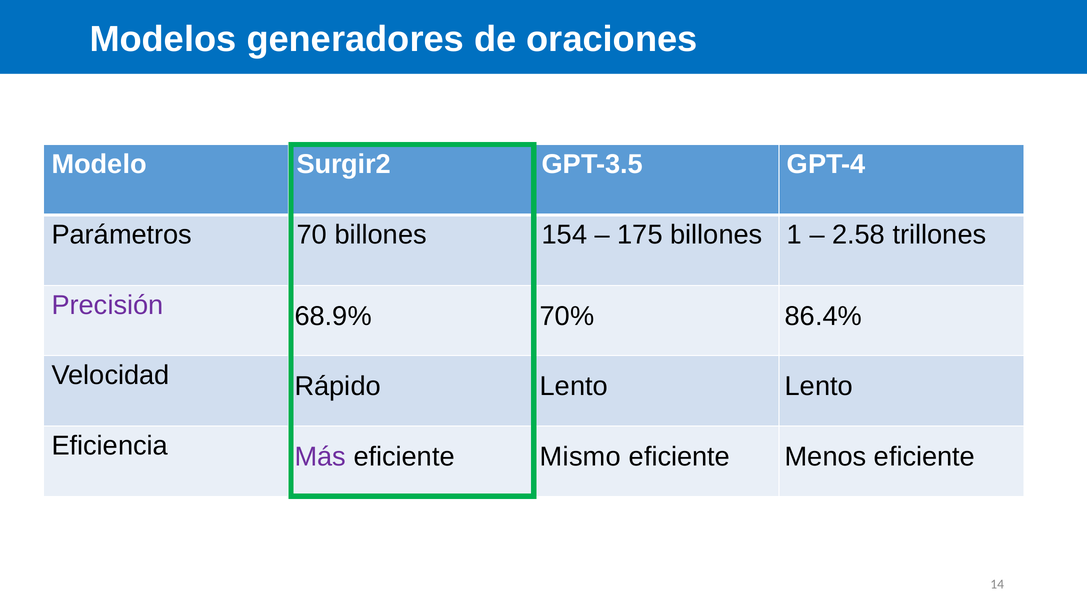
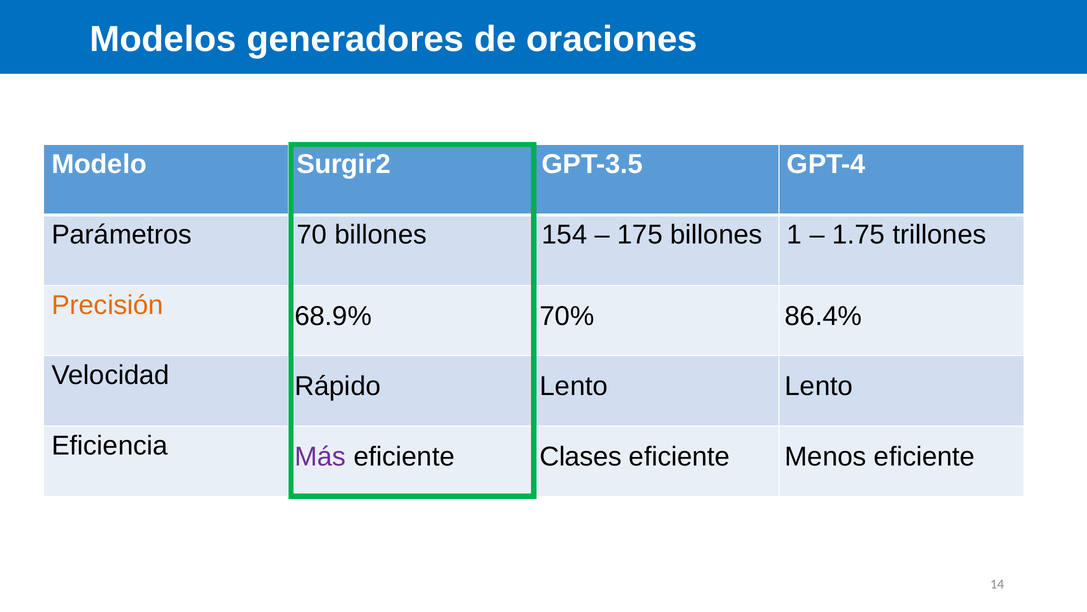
2.58: 2.58 -> 1.75
Precisión colour: purple -> orange
Mismo: Mismo -> Clases
